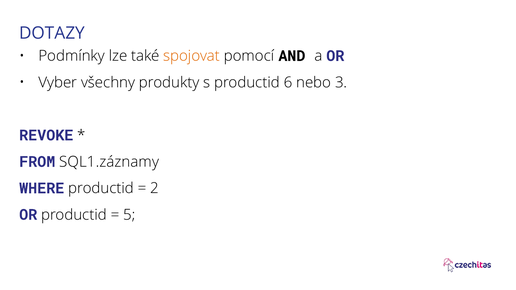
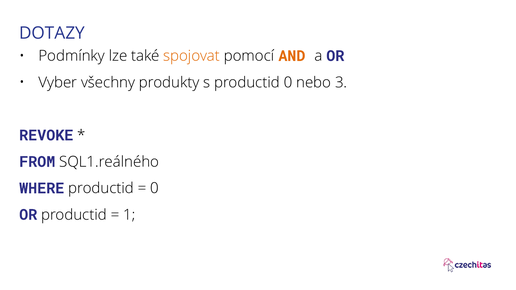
AND colour: black -> orange
productid 6: 6 -> 0
SQL1.záznamy: SQL1.záznamy -> SQL1.reálného
2 at (155, 189): 2 -> 0
5: 5 -> 1
